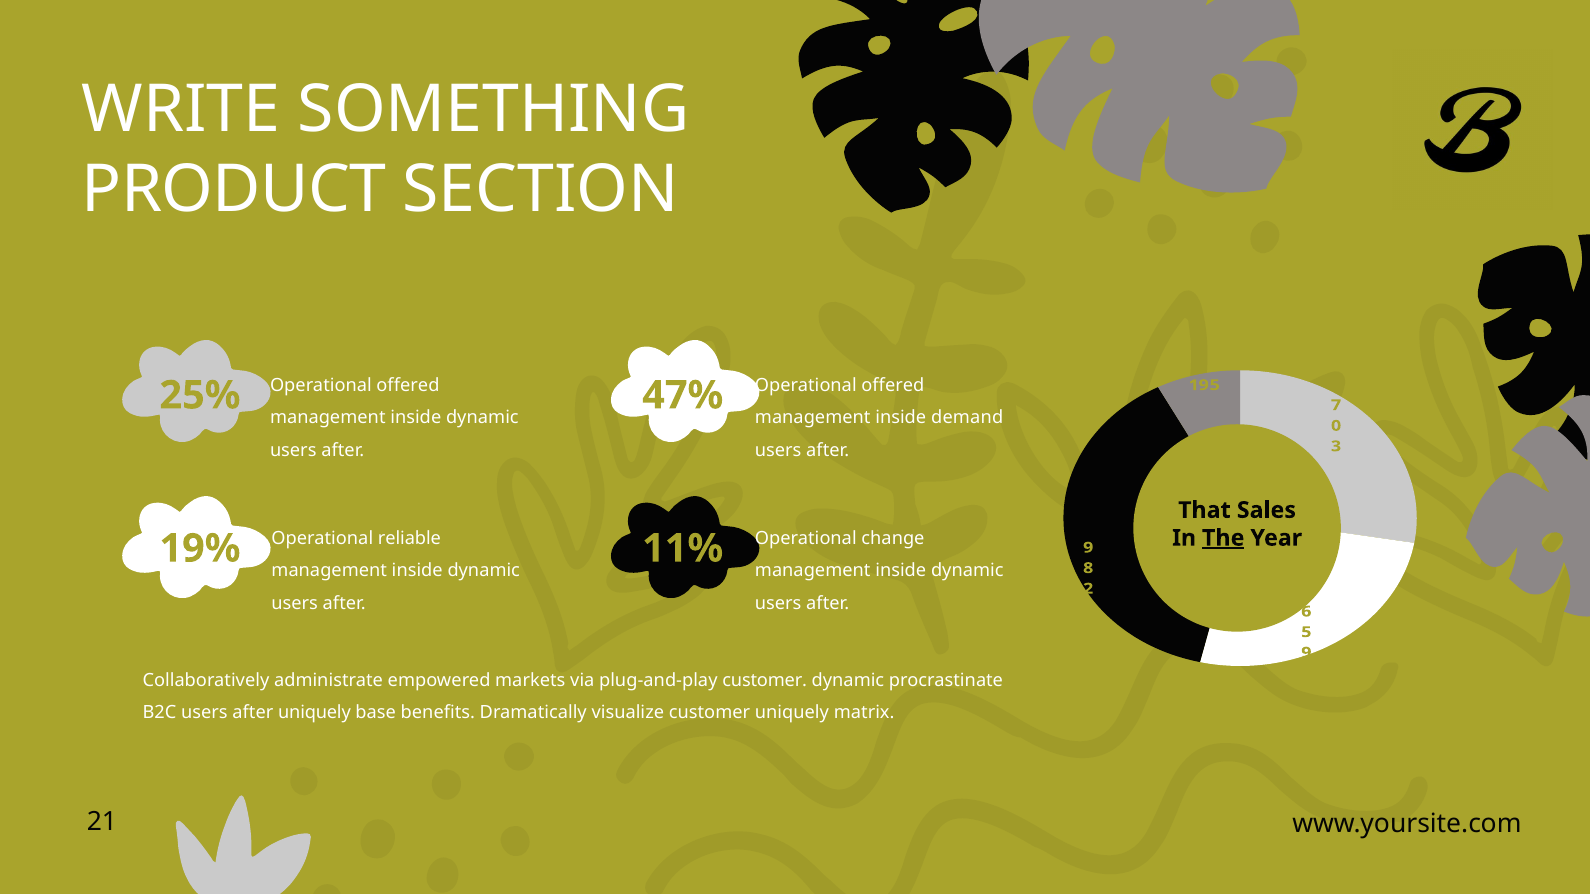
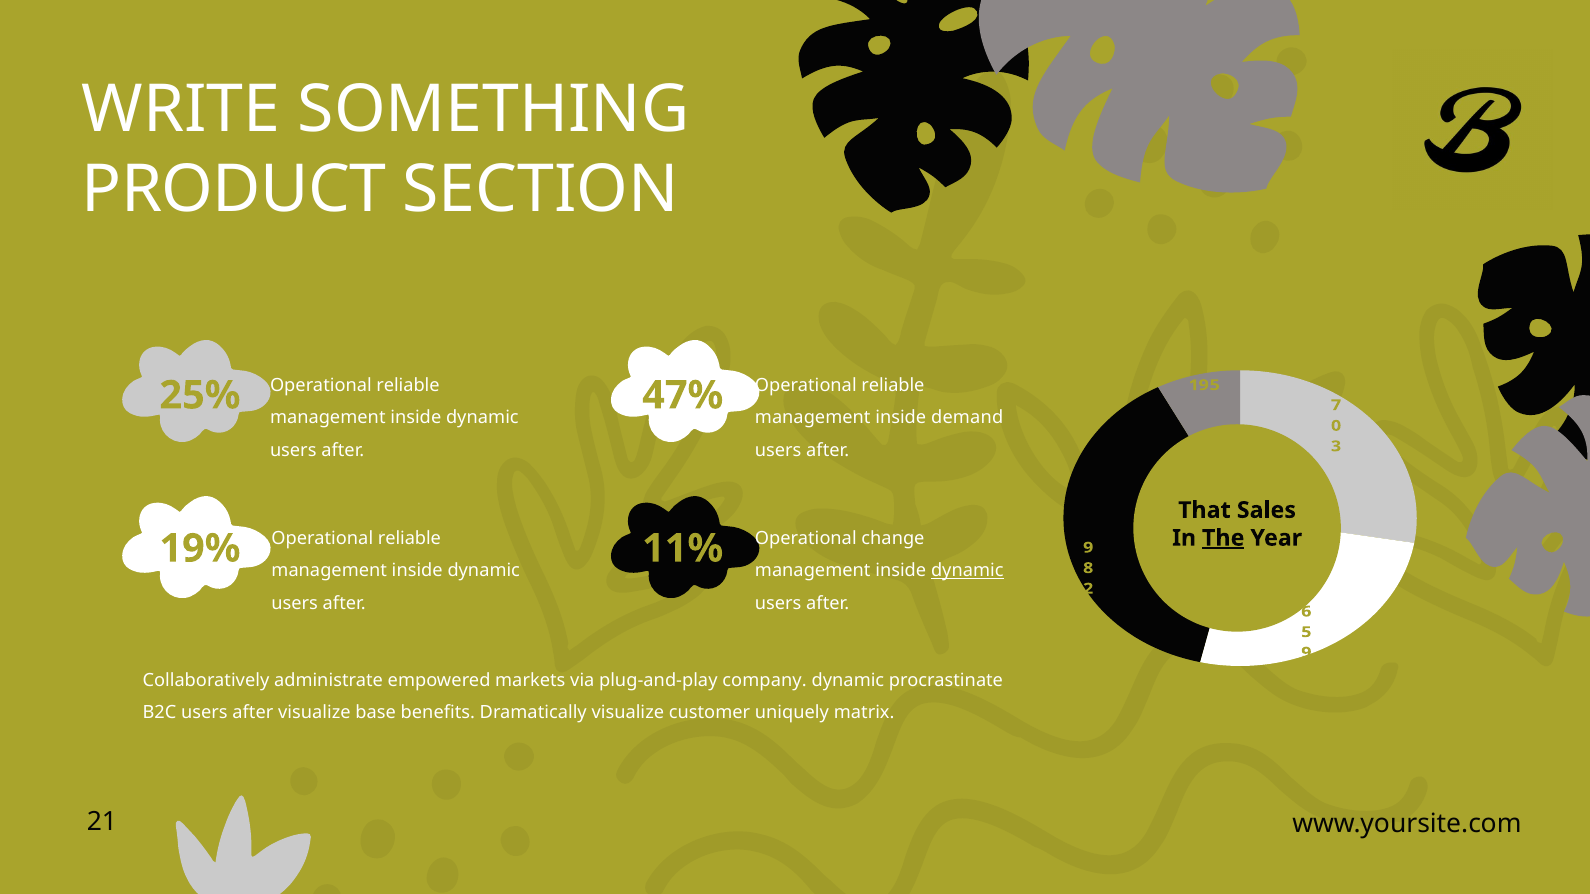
offered at (408, 385): offered -> reliable
offered at (893, 385): offered -> reliable
dynamic at (967, 571) underline: none -> present
plug-and-play customer: customer -> company
after uniquely: uniquely -> visualize
